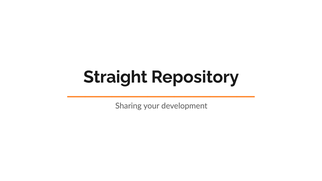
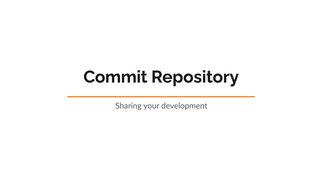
Straight: Straight -> Commit
